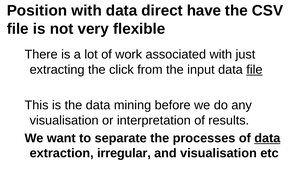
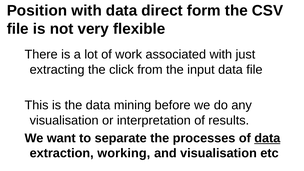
have: have -> form
file at (254, 70) underline: present -> none
irregular: irregular -> working
